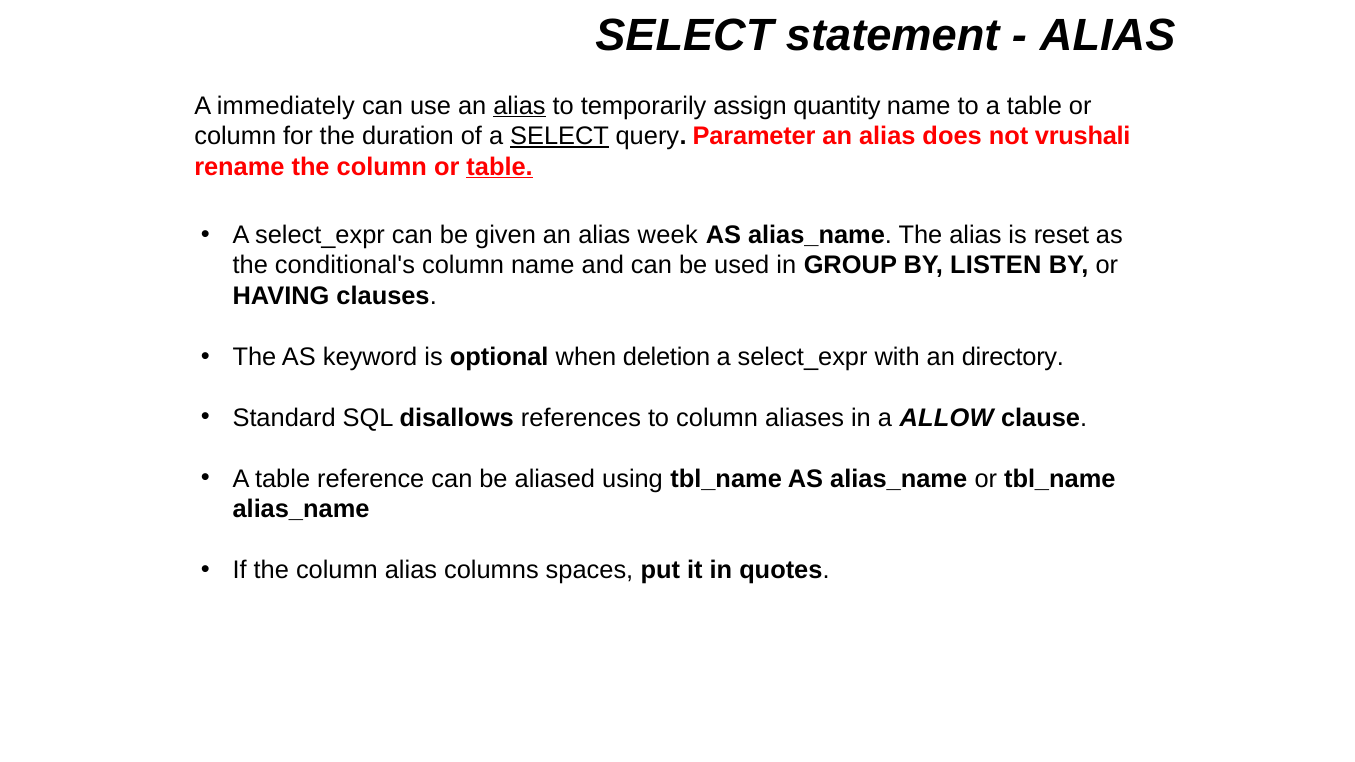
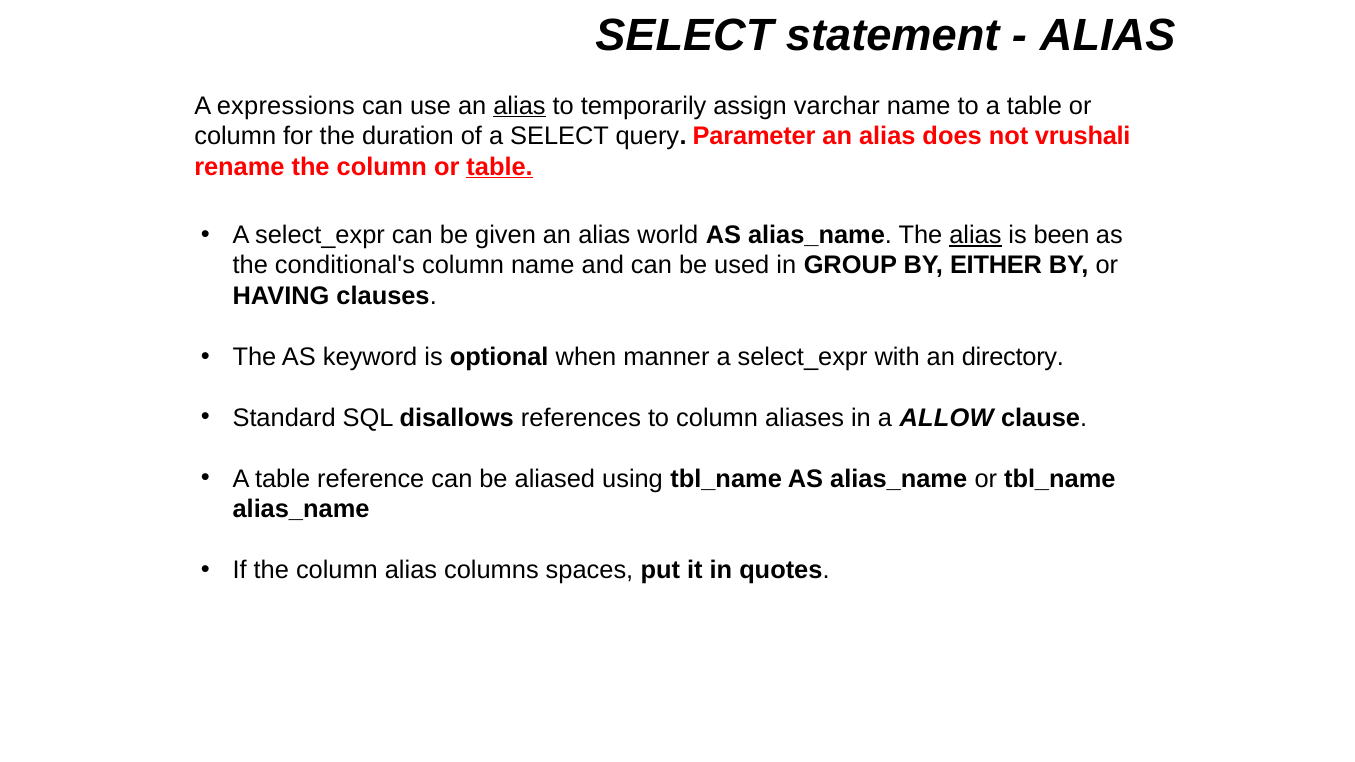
immediately: immediately -> expressions
quantity: quantity -> varchar
SELECT at (560, 136) underline: present -> none
week: week -> world
alias at (975, 235) underline: none -> present
reset: reset -> been
LISTEN: LISTEN -> EITHER
deletion: deletion -> manner
